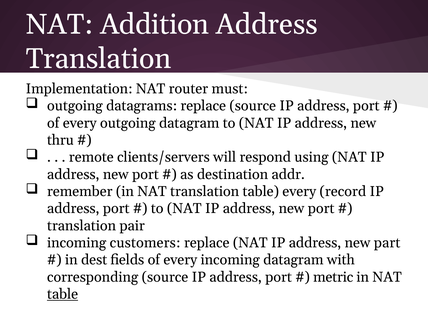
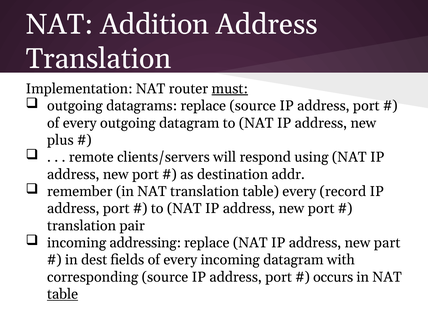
must underline: none -> present
thru: thru -> plus
customers: customers -> addressing
metric: metric -> occurs
